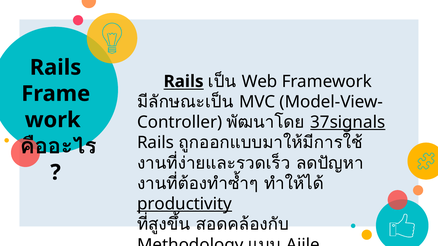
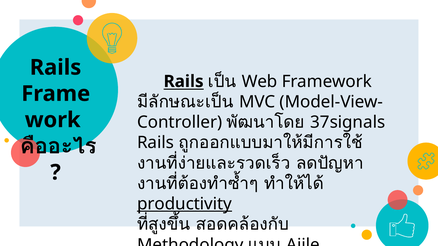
37signals underline: present -> none
